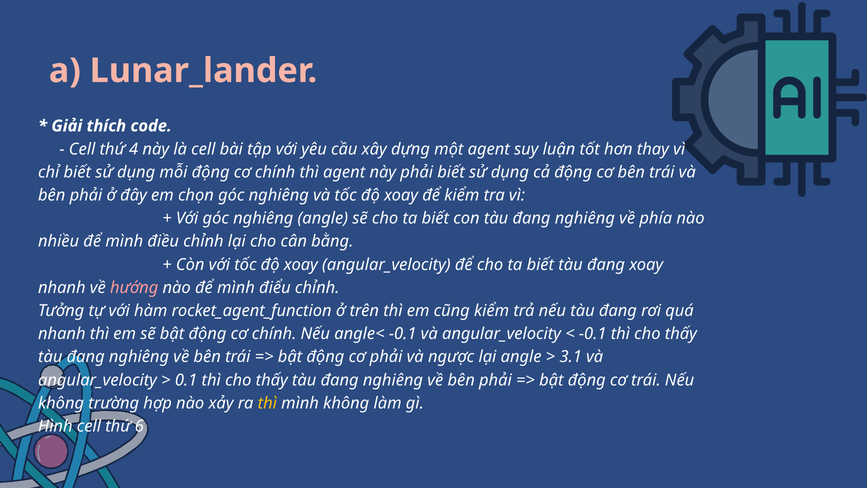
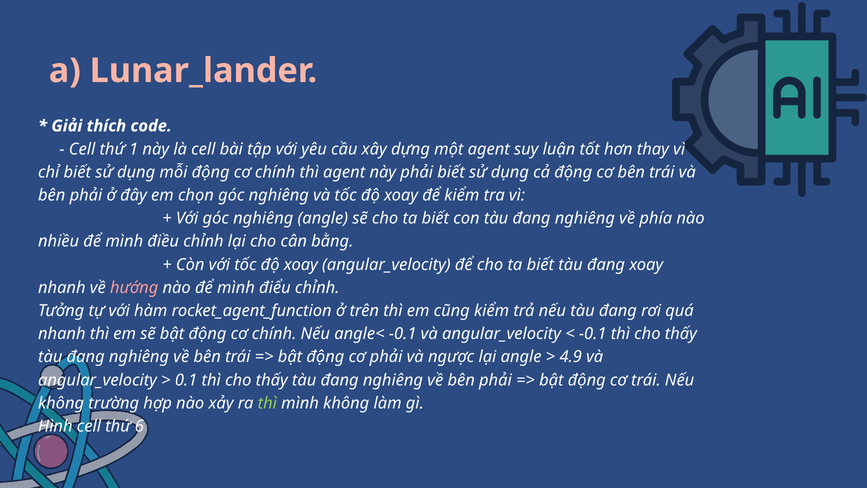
4: 4 -> 1
3.1: 3.1 -> 4.9
thì at (267, 403) colour: yellow -> light green
